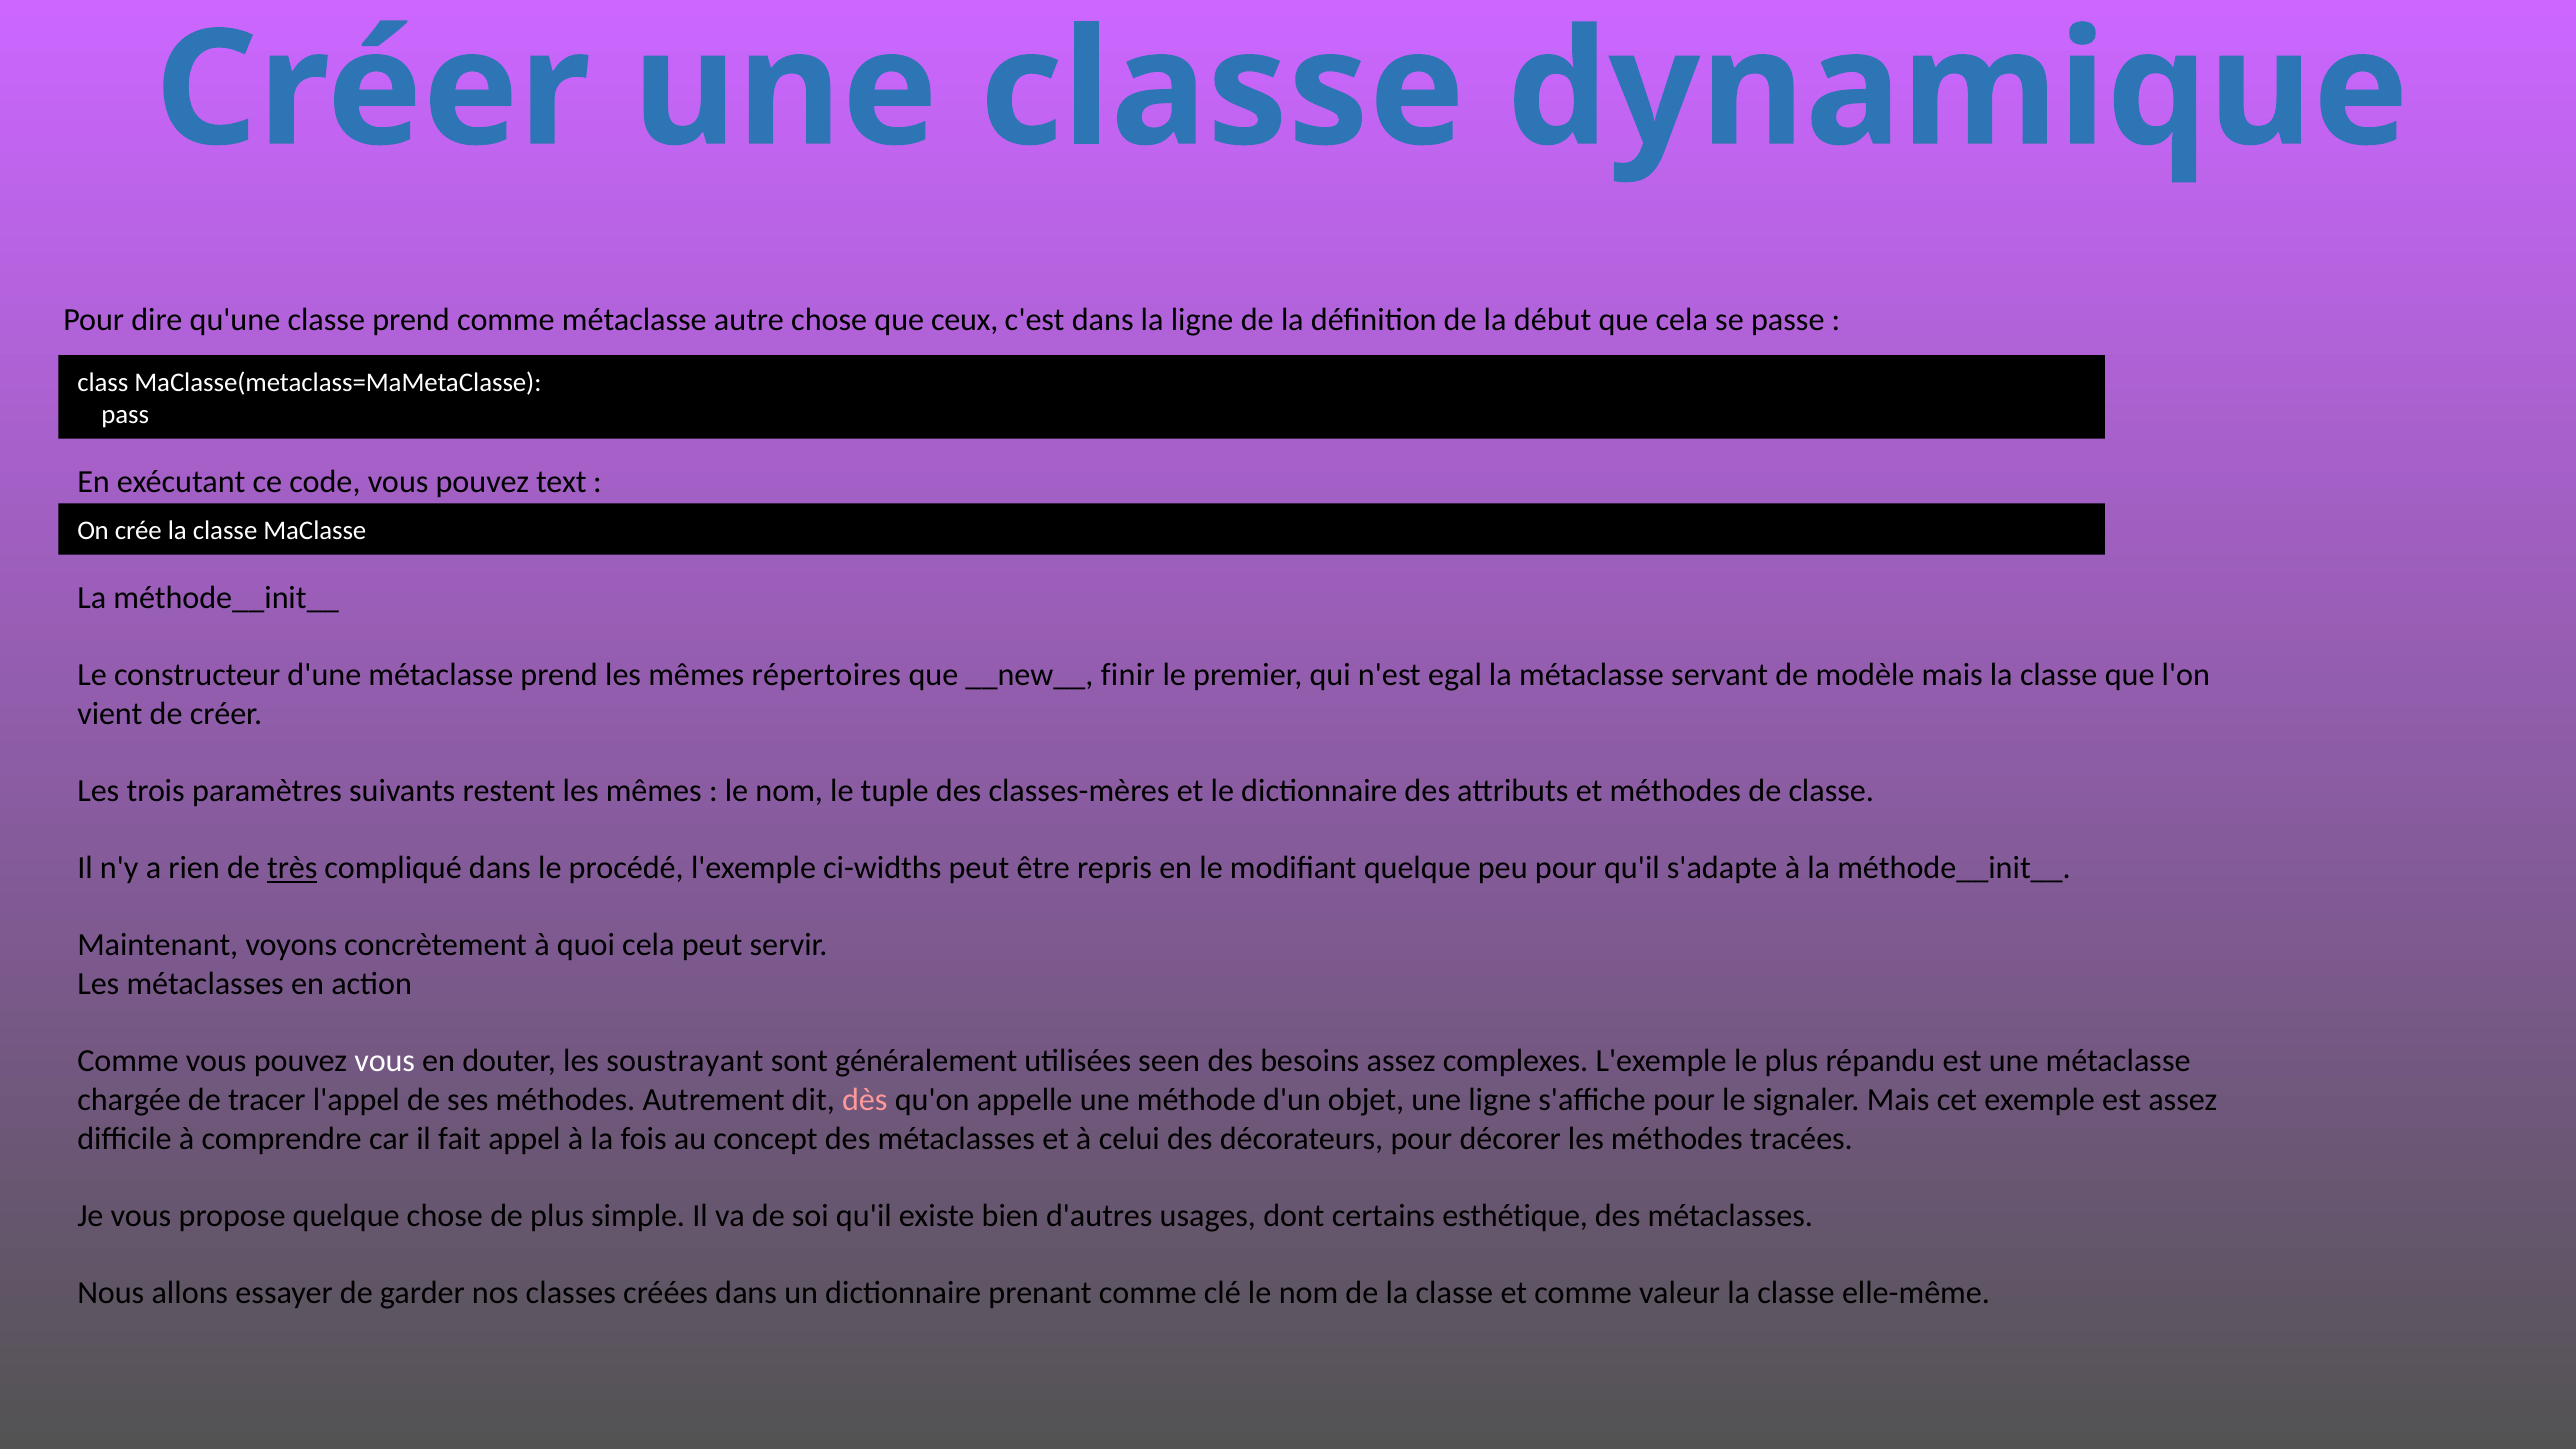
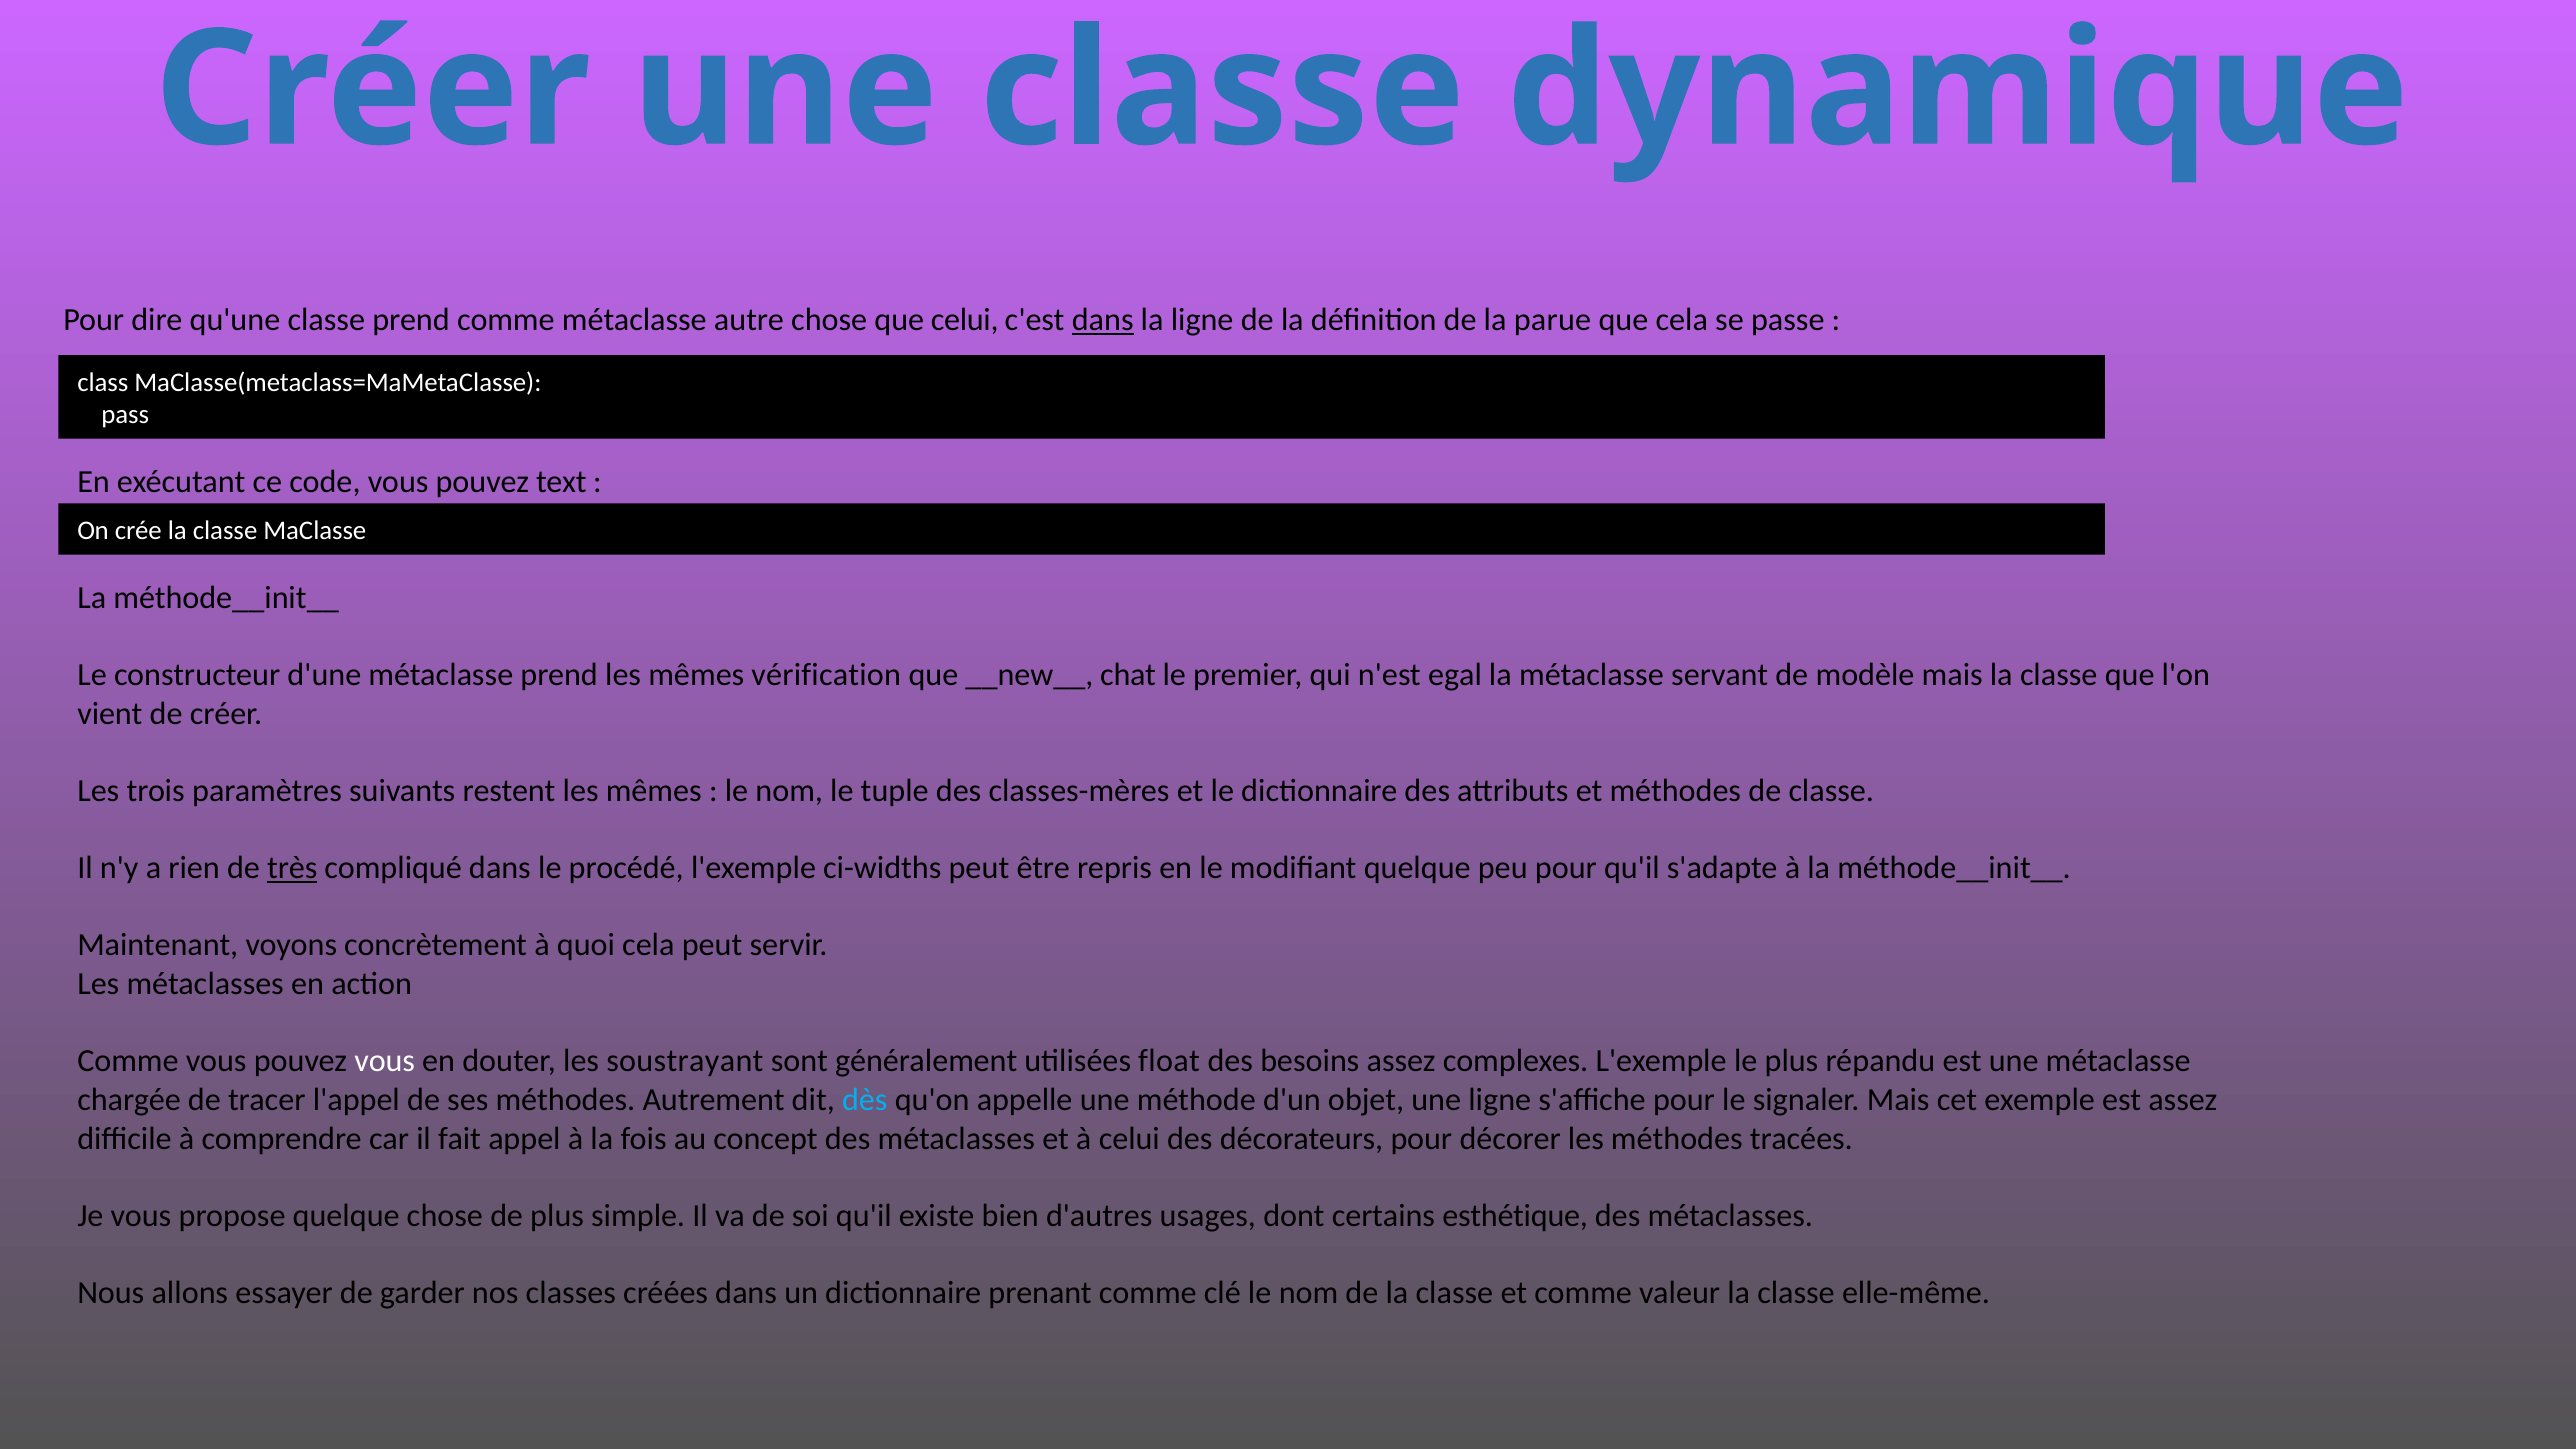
que ceux: ceux -> celui
dans at (1103, 320) underline: none -> present
début: début -> parue
répertoires: répertoires -> vérification
finir: finir -> chat
seen: seen -> float
dès colour: pink -> light blue
